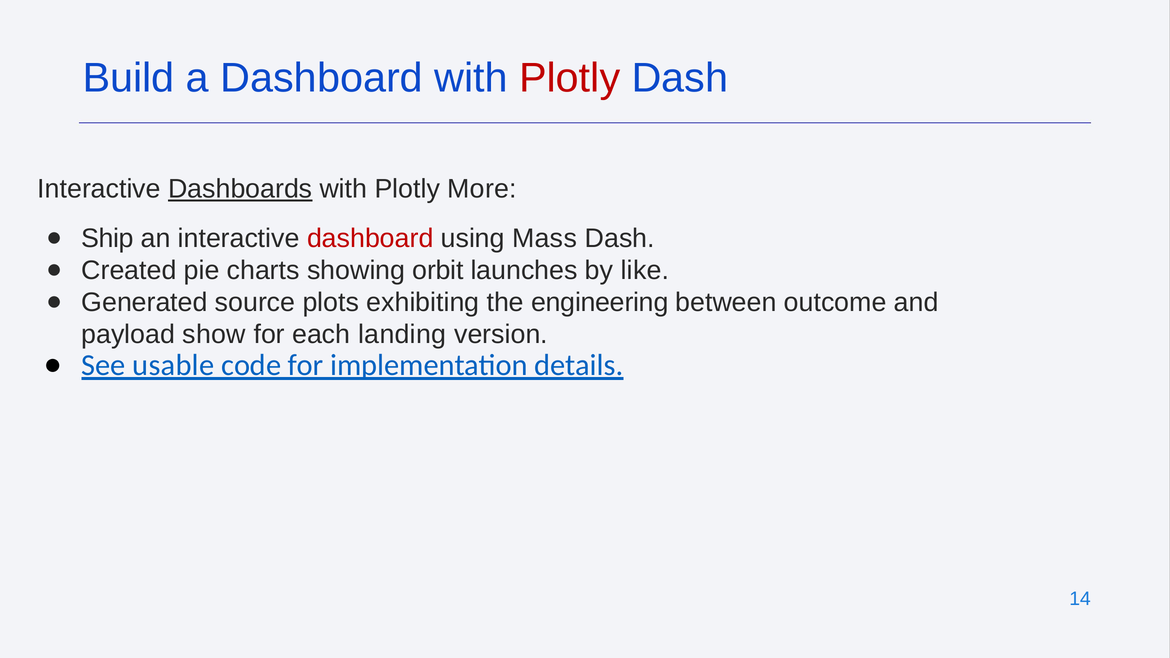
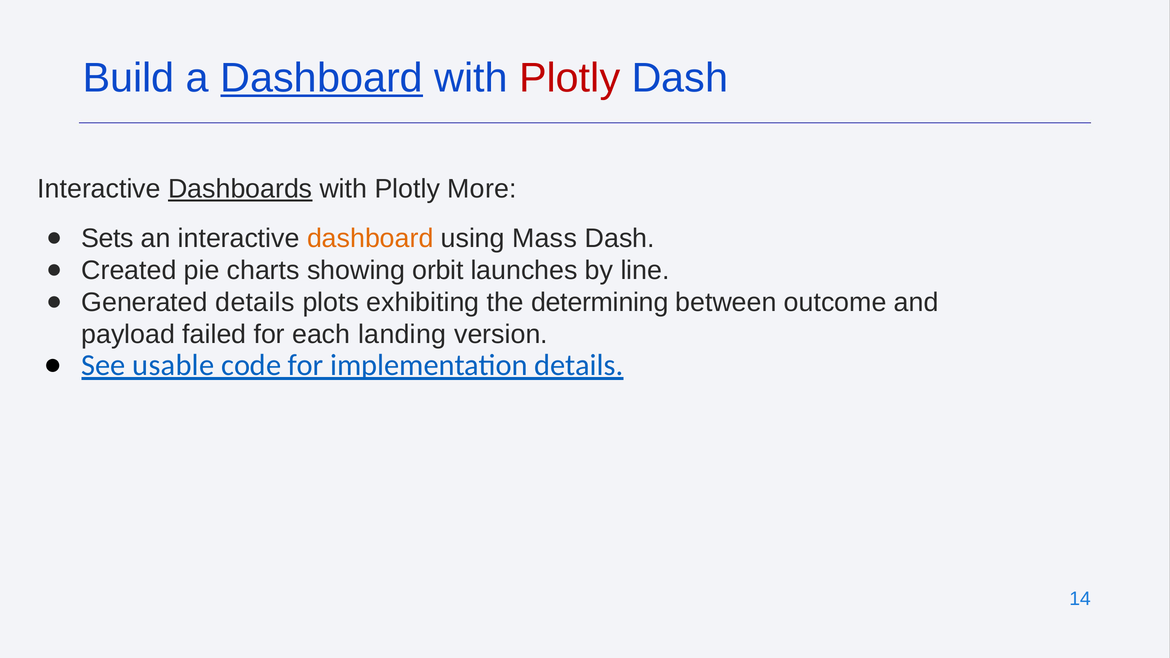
Dashboard at (322, 78) underline: none -> present
Ship: Ship -> Sets
dashboard at (370, 238) colour: red -> orange
like: like -> line
Generated source: source -> details
engineering: engineering -> determining
show: show -> failed
